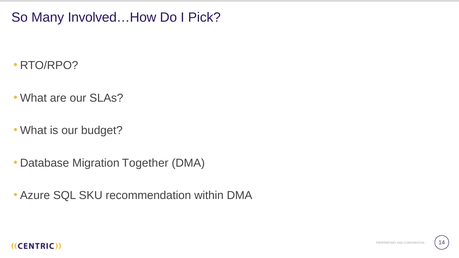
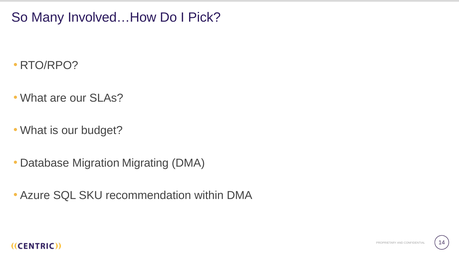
Together: Together -> Migrating
